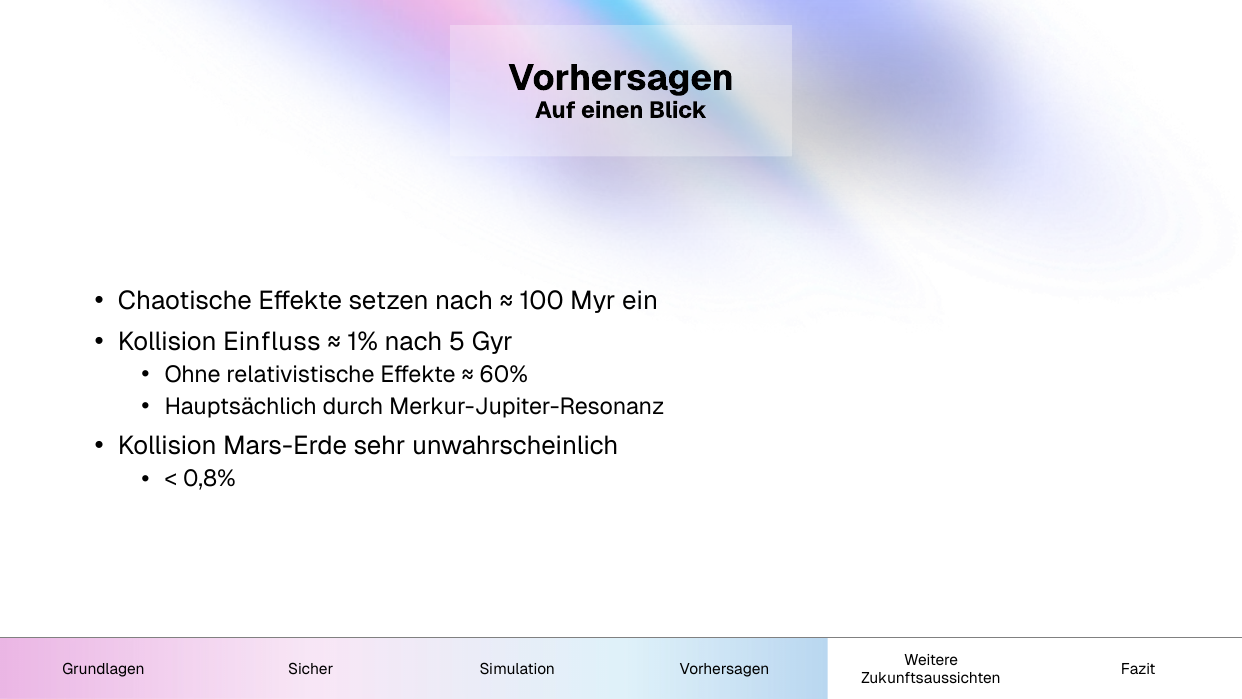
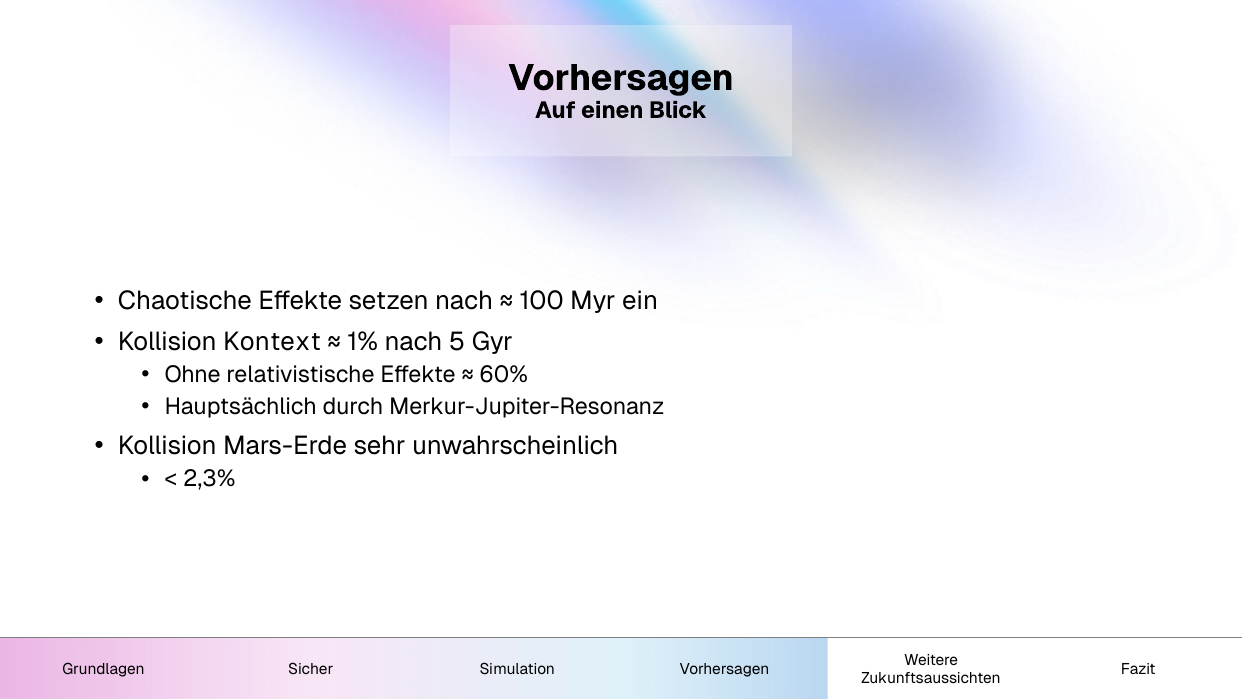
Einfluss: Einfluss -> Kontext
0,8%: 0,8% -> 2,3%
